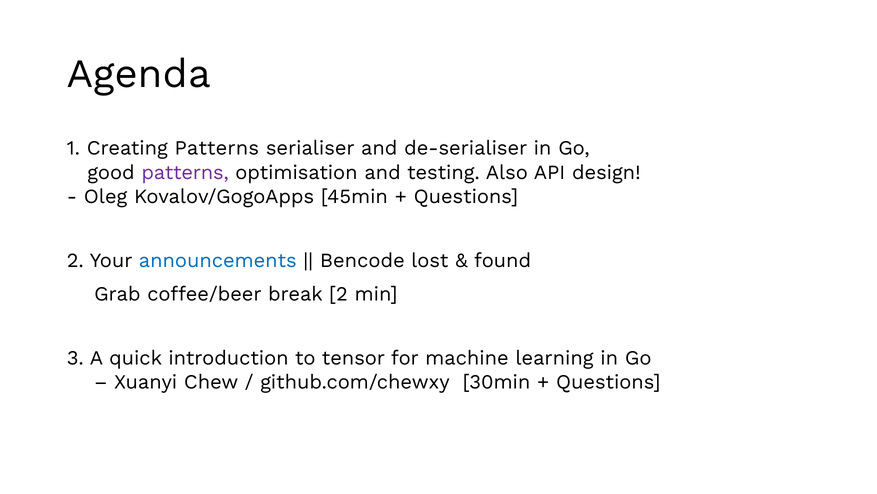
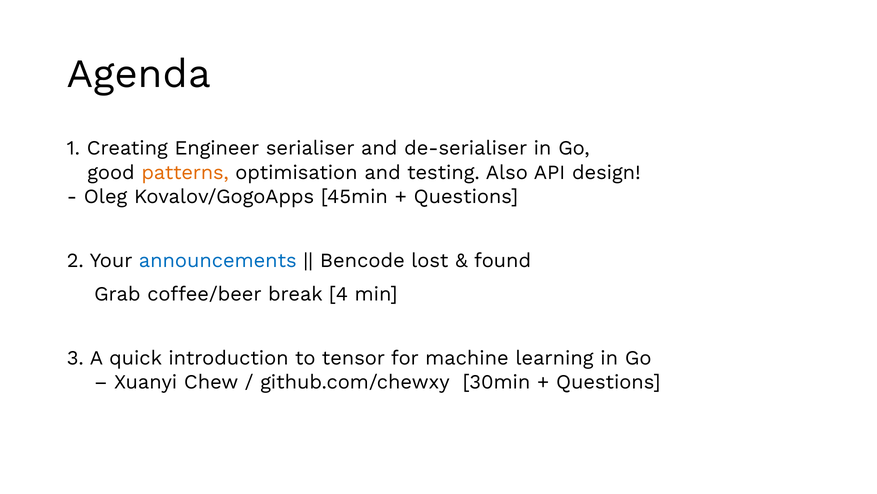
Creating Patterns: Patterns -> Engineer
patterns at (185, 172) colour: purple -> orange
break 2: 2 -> 4
